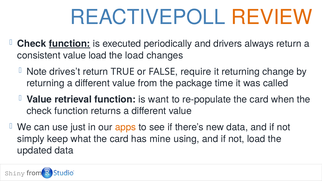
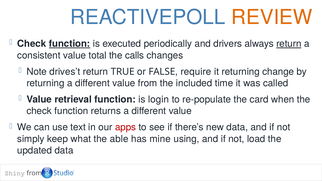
return at (289, 44) underline: none -> present
value load: load -> total
the load: load -> calls
package: package -> included
want: want -> login
just: just -> text
apps colour: orange -> red
what the card: card -> able
